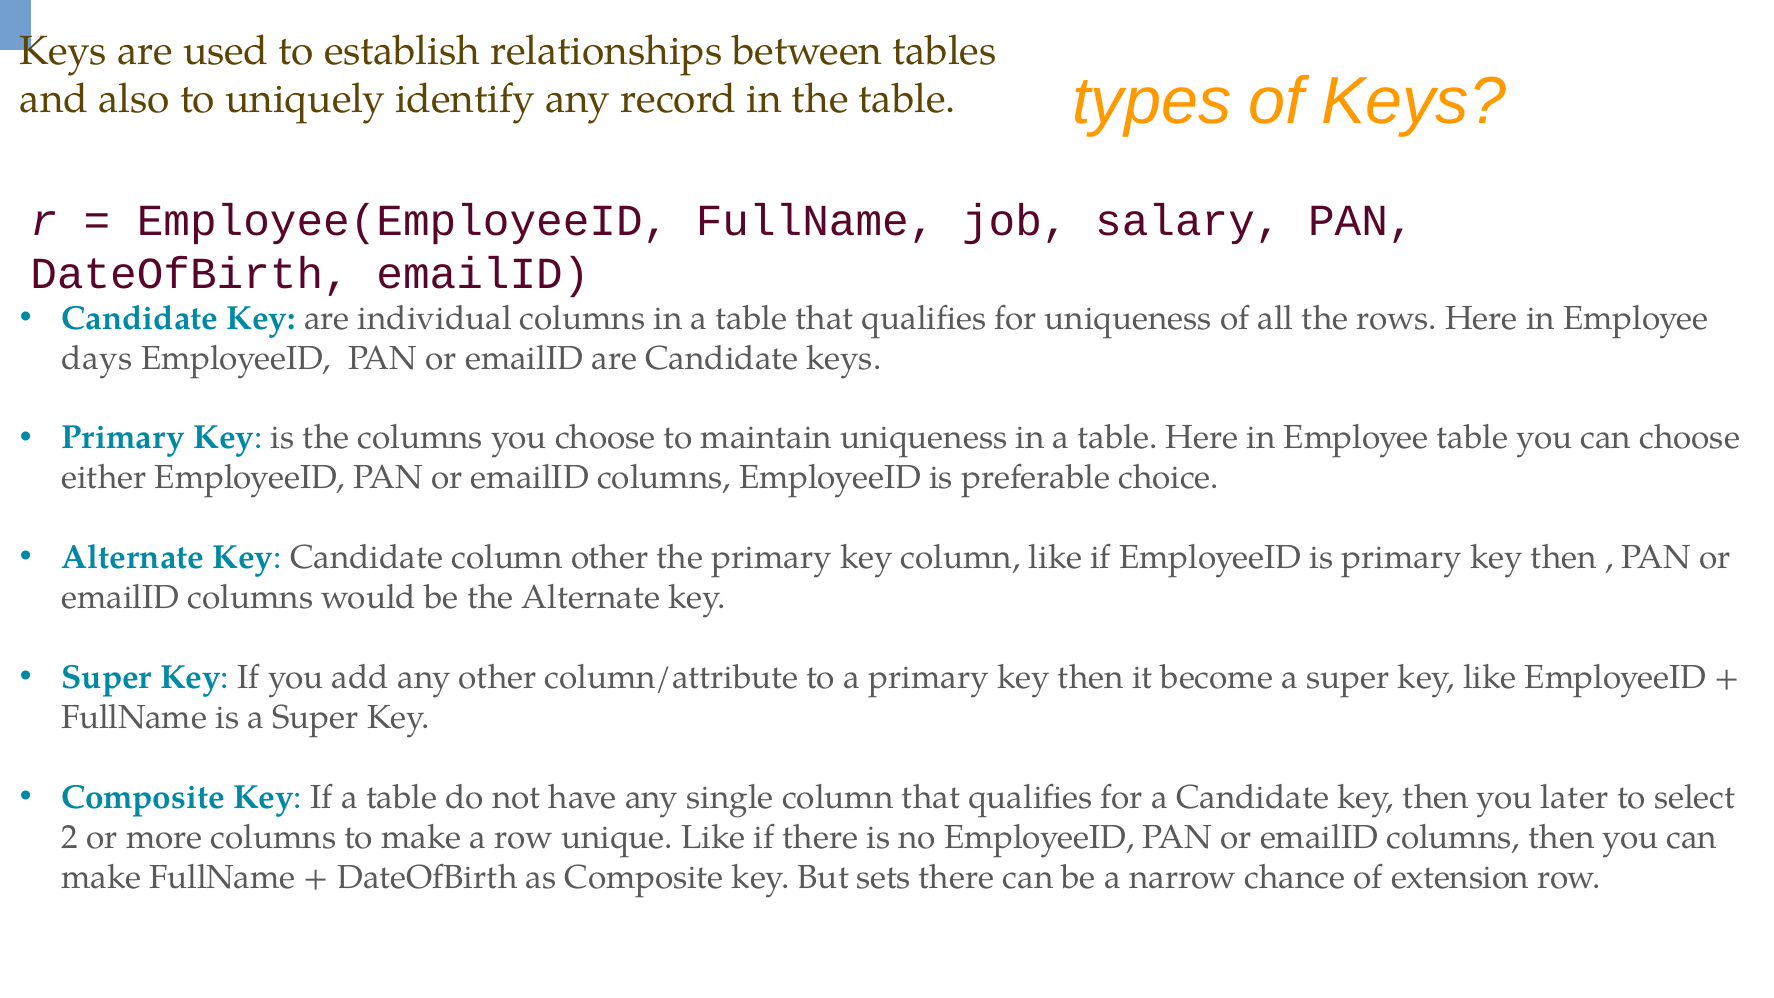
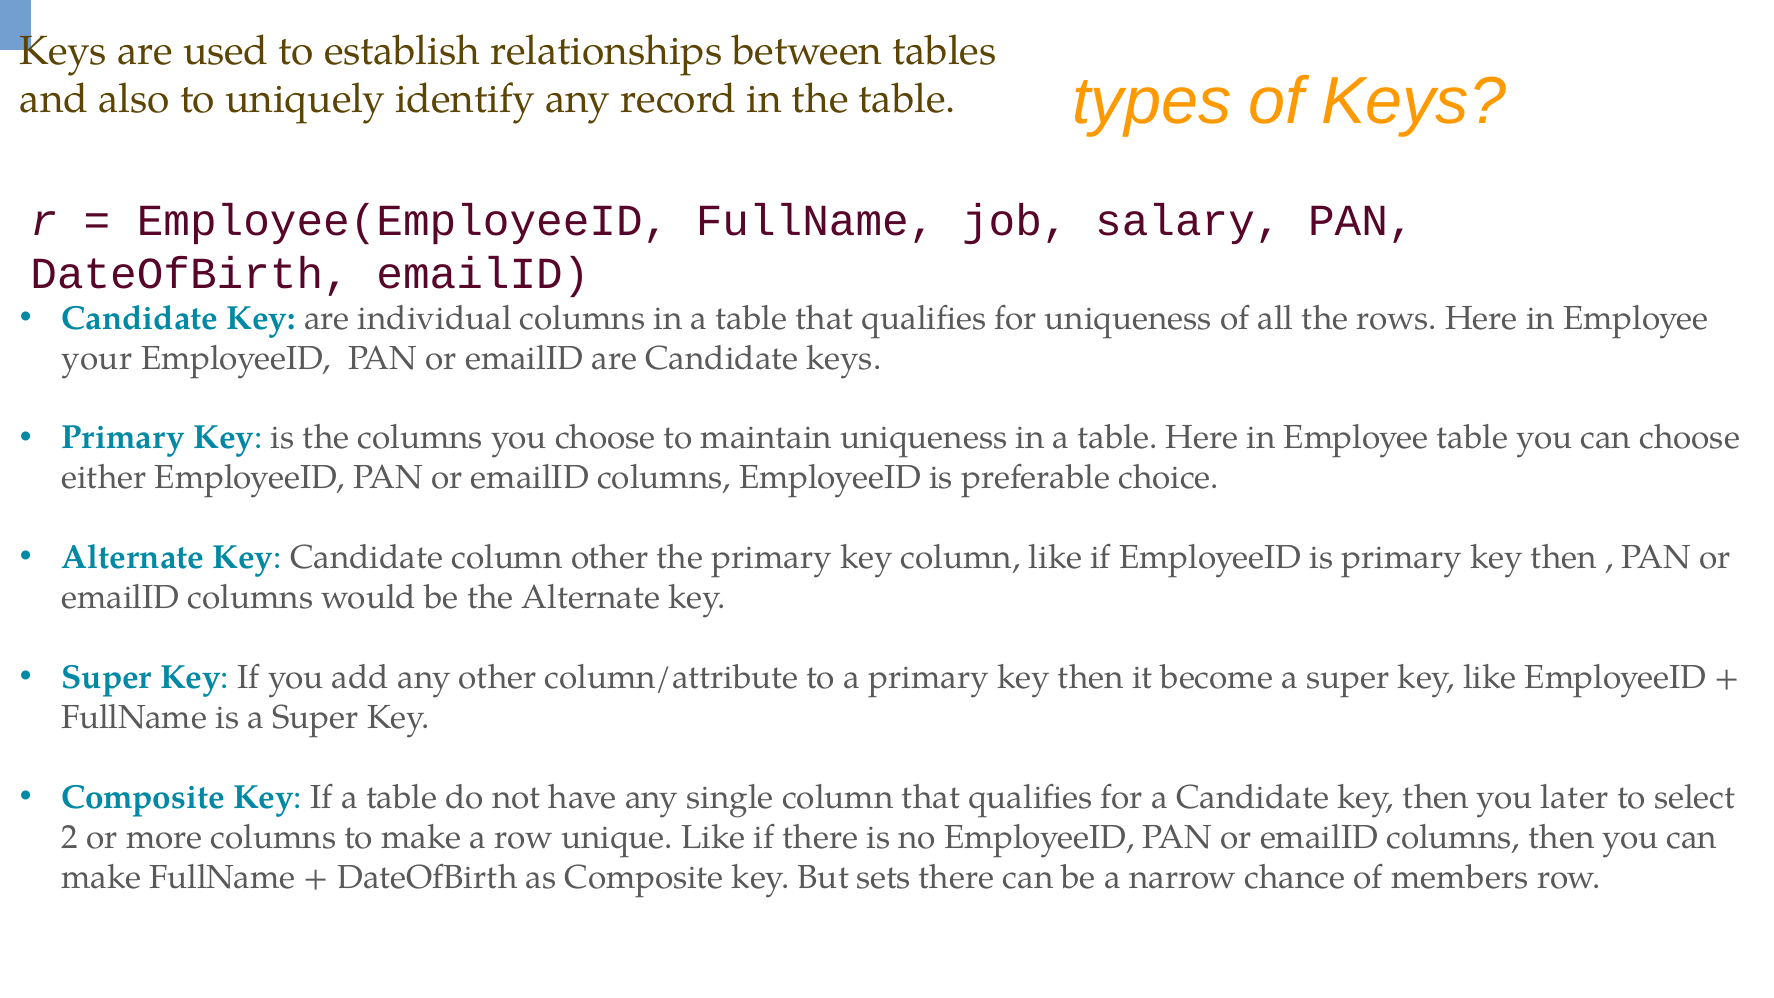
days: days -> your
extension: extension -> members
